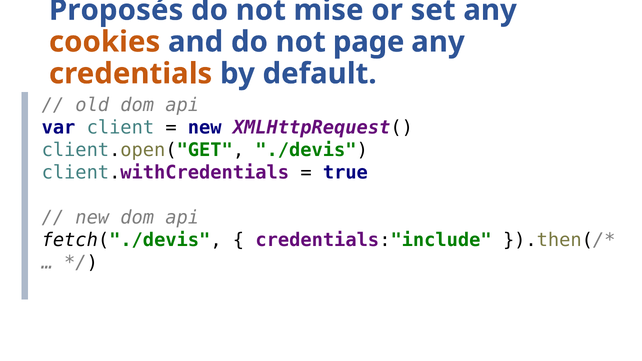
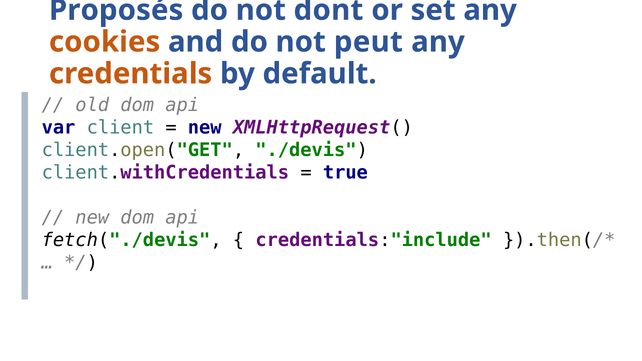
mise: mise -> dont
page: page -> peut
